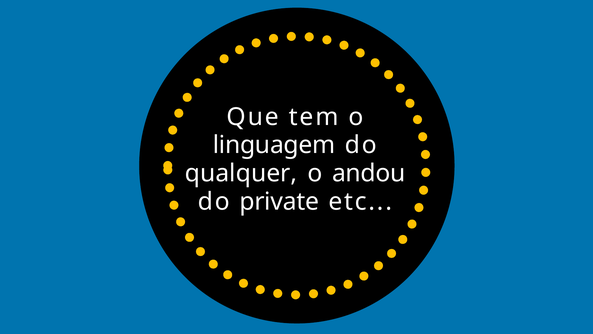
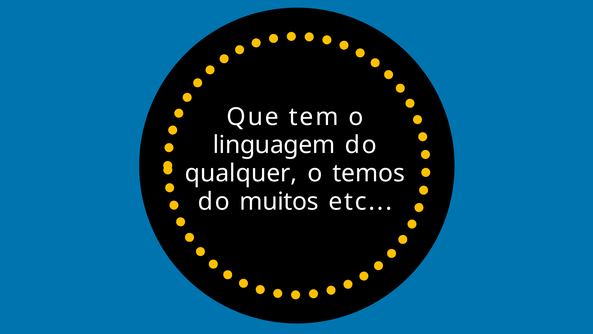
andou: andou -> temos
private: private -> muitos
